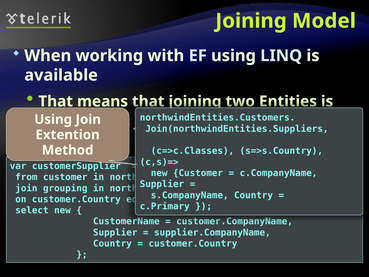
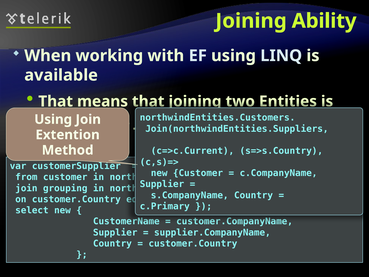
Model: Model -> Ability
c=>c.Classes: c=>c.Classes -> c=>c.Current
